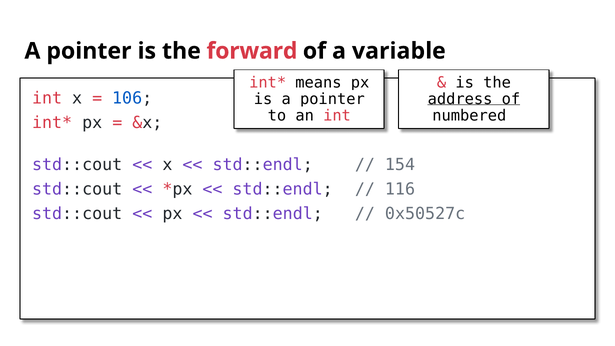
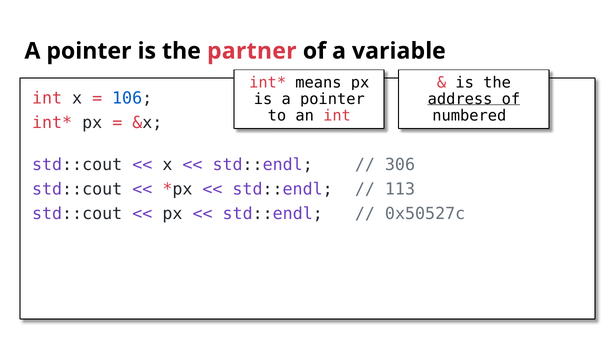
forward: forward -> partner
154: 154 -> 306
116: 116 -> 113
